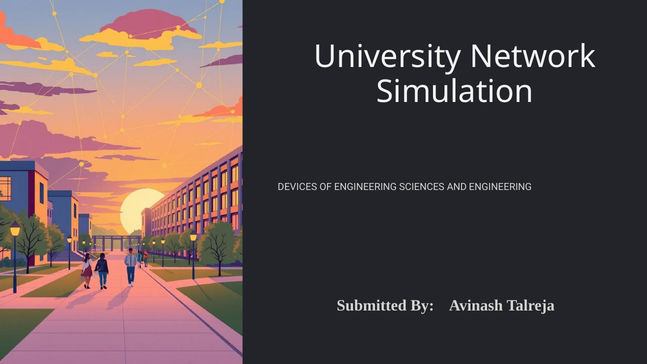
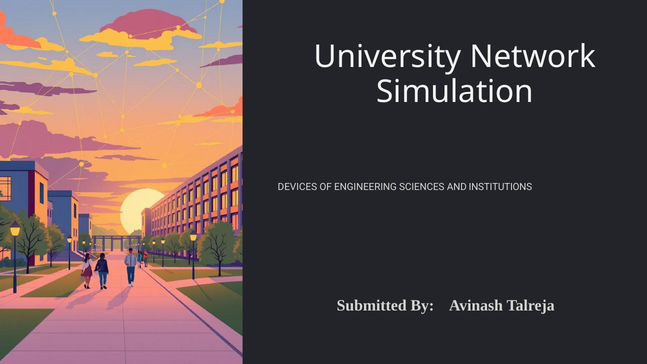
AND ENGINEERING: ENGINEERING -> INSTITUTIONS
